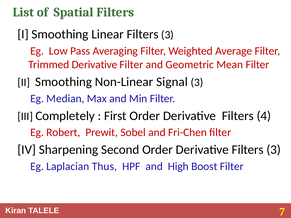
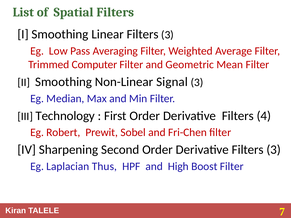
Trimmed Derivative: Derivative -> Computer
Completely: Completely -> Technology
